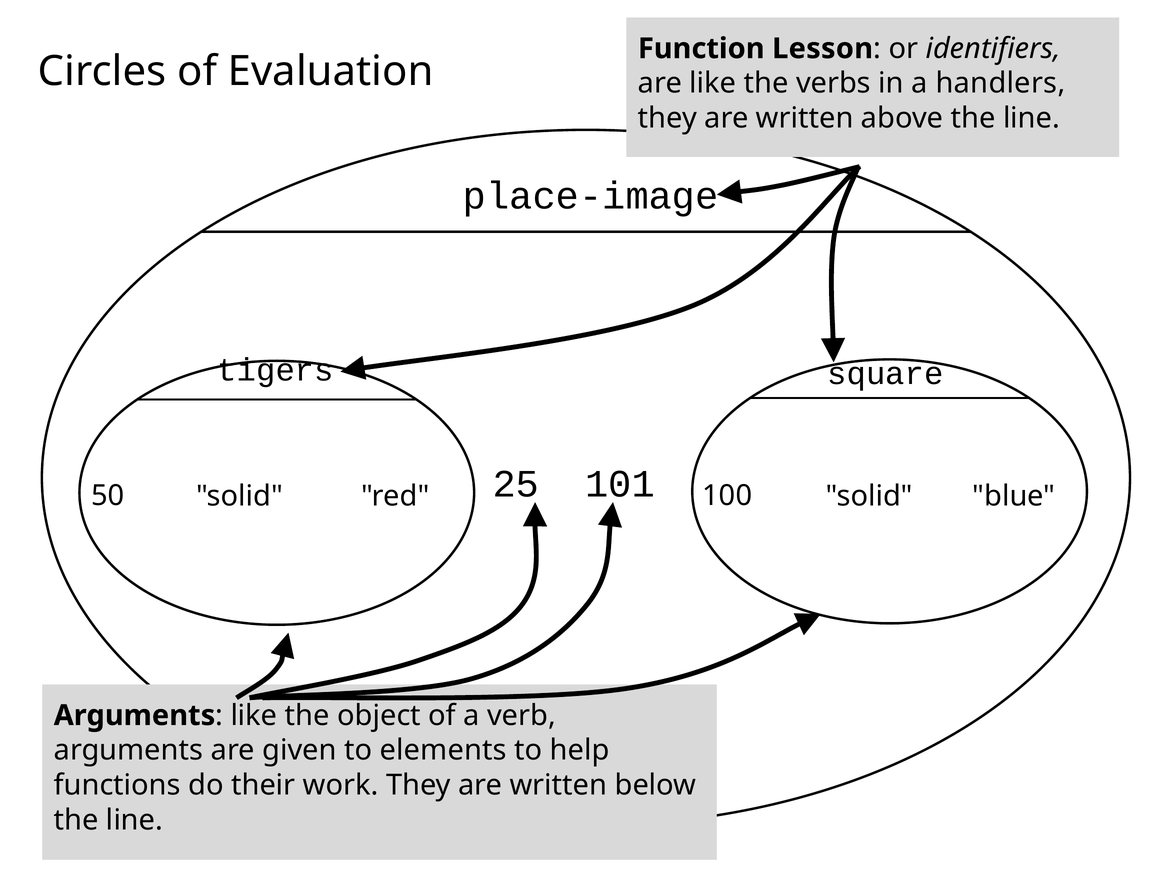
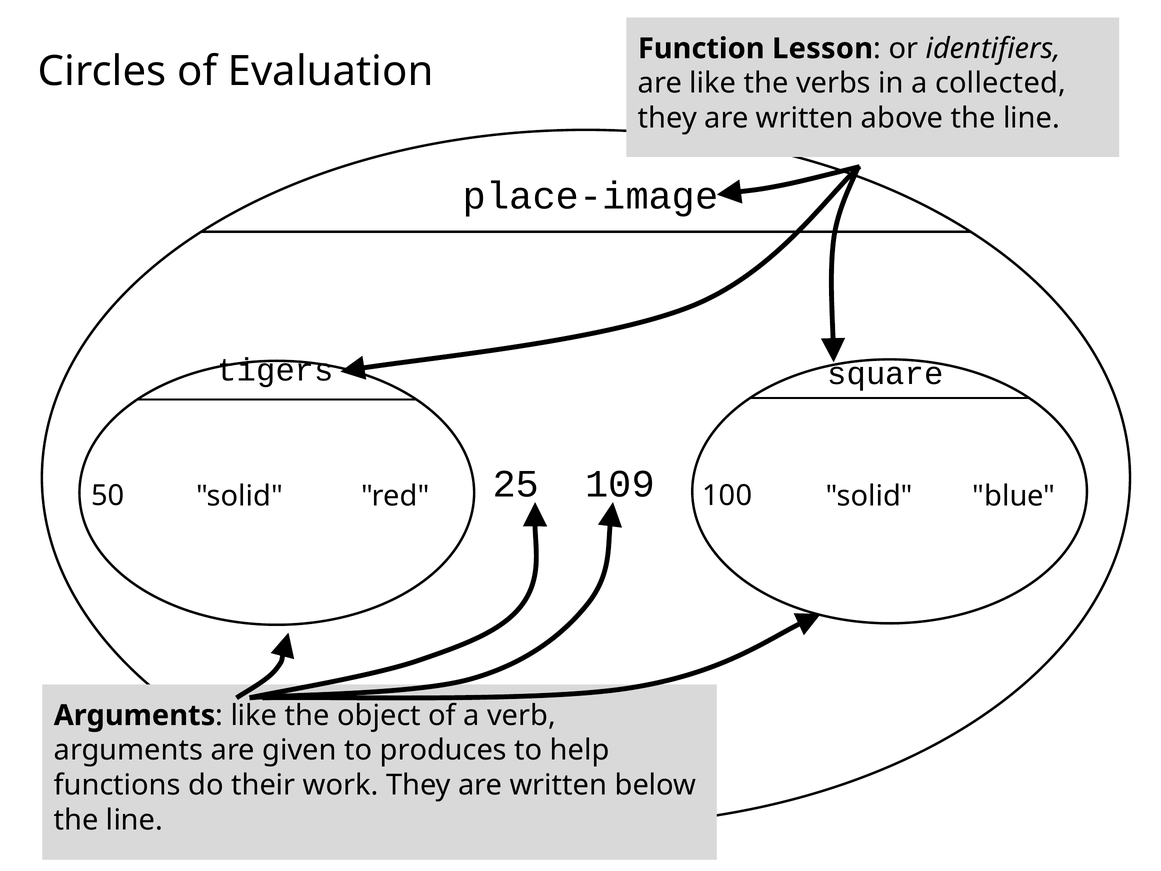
handlers: handlers -> collected
101: 101 -> 109
elements: elements -> produces
